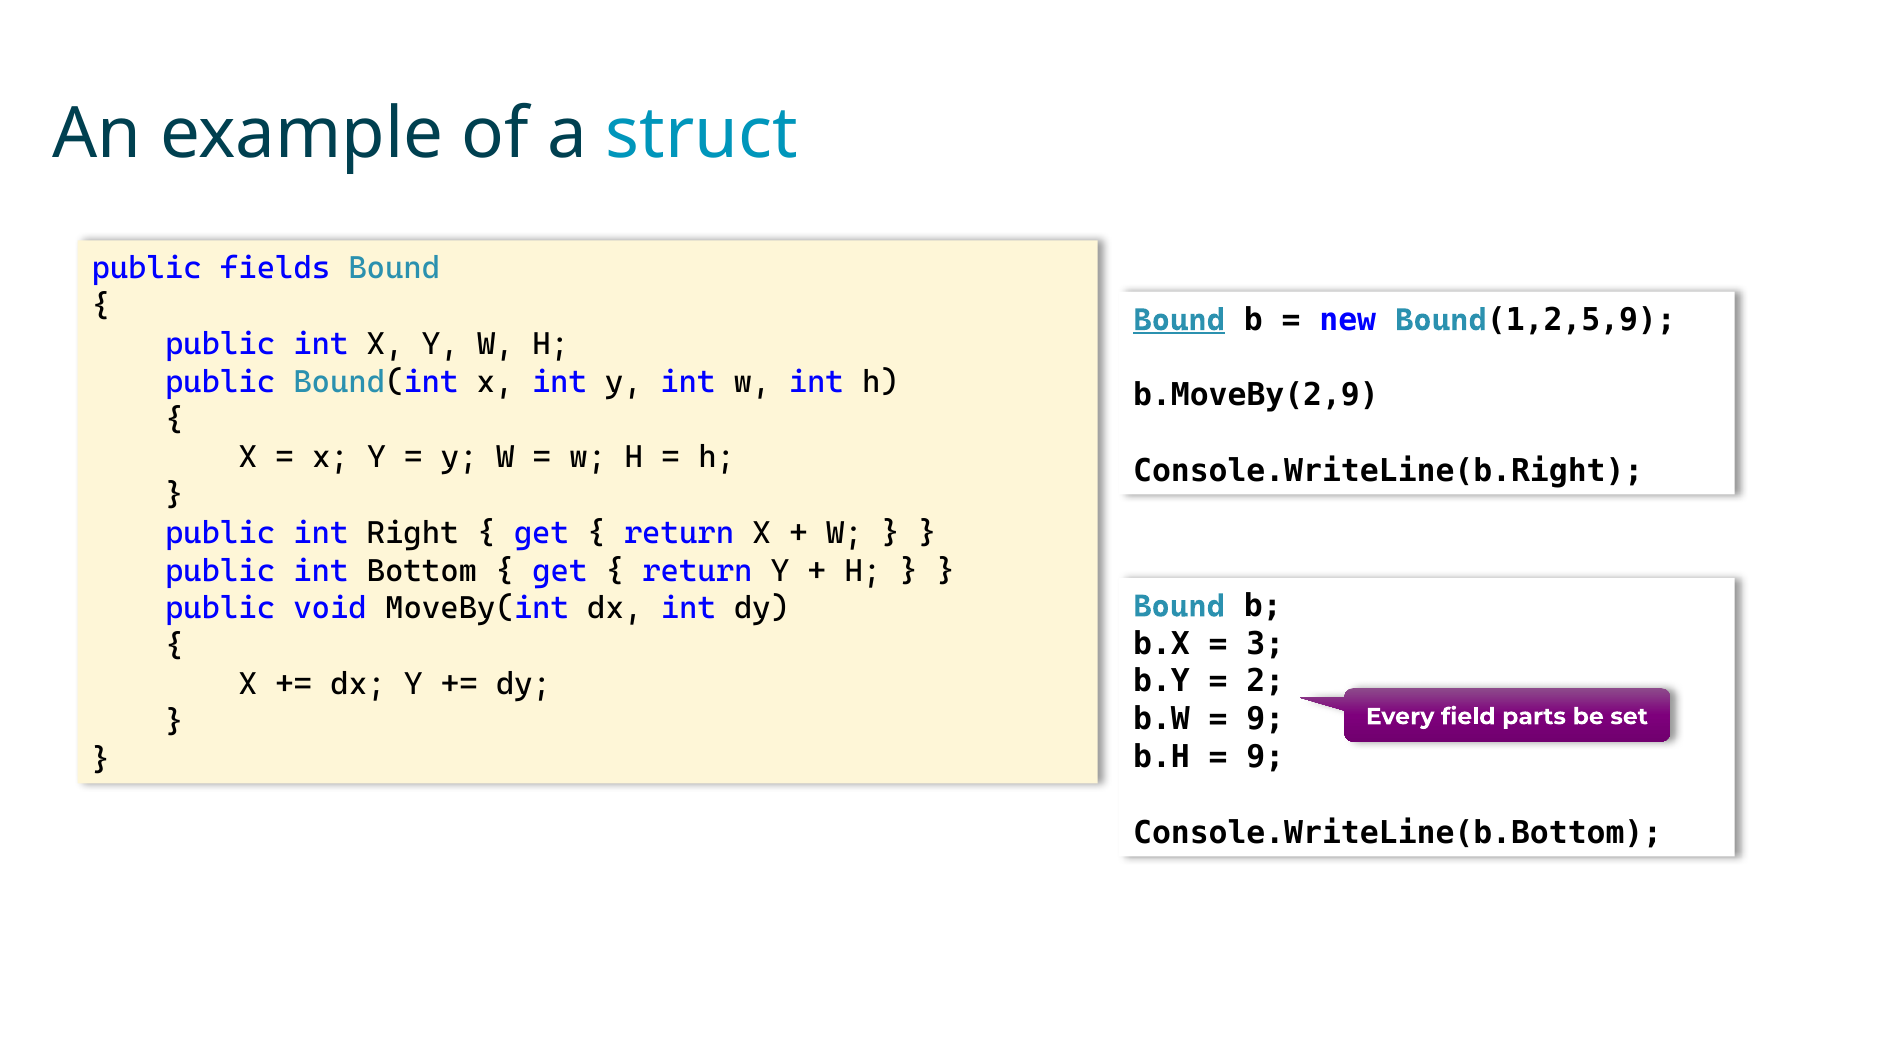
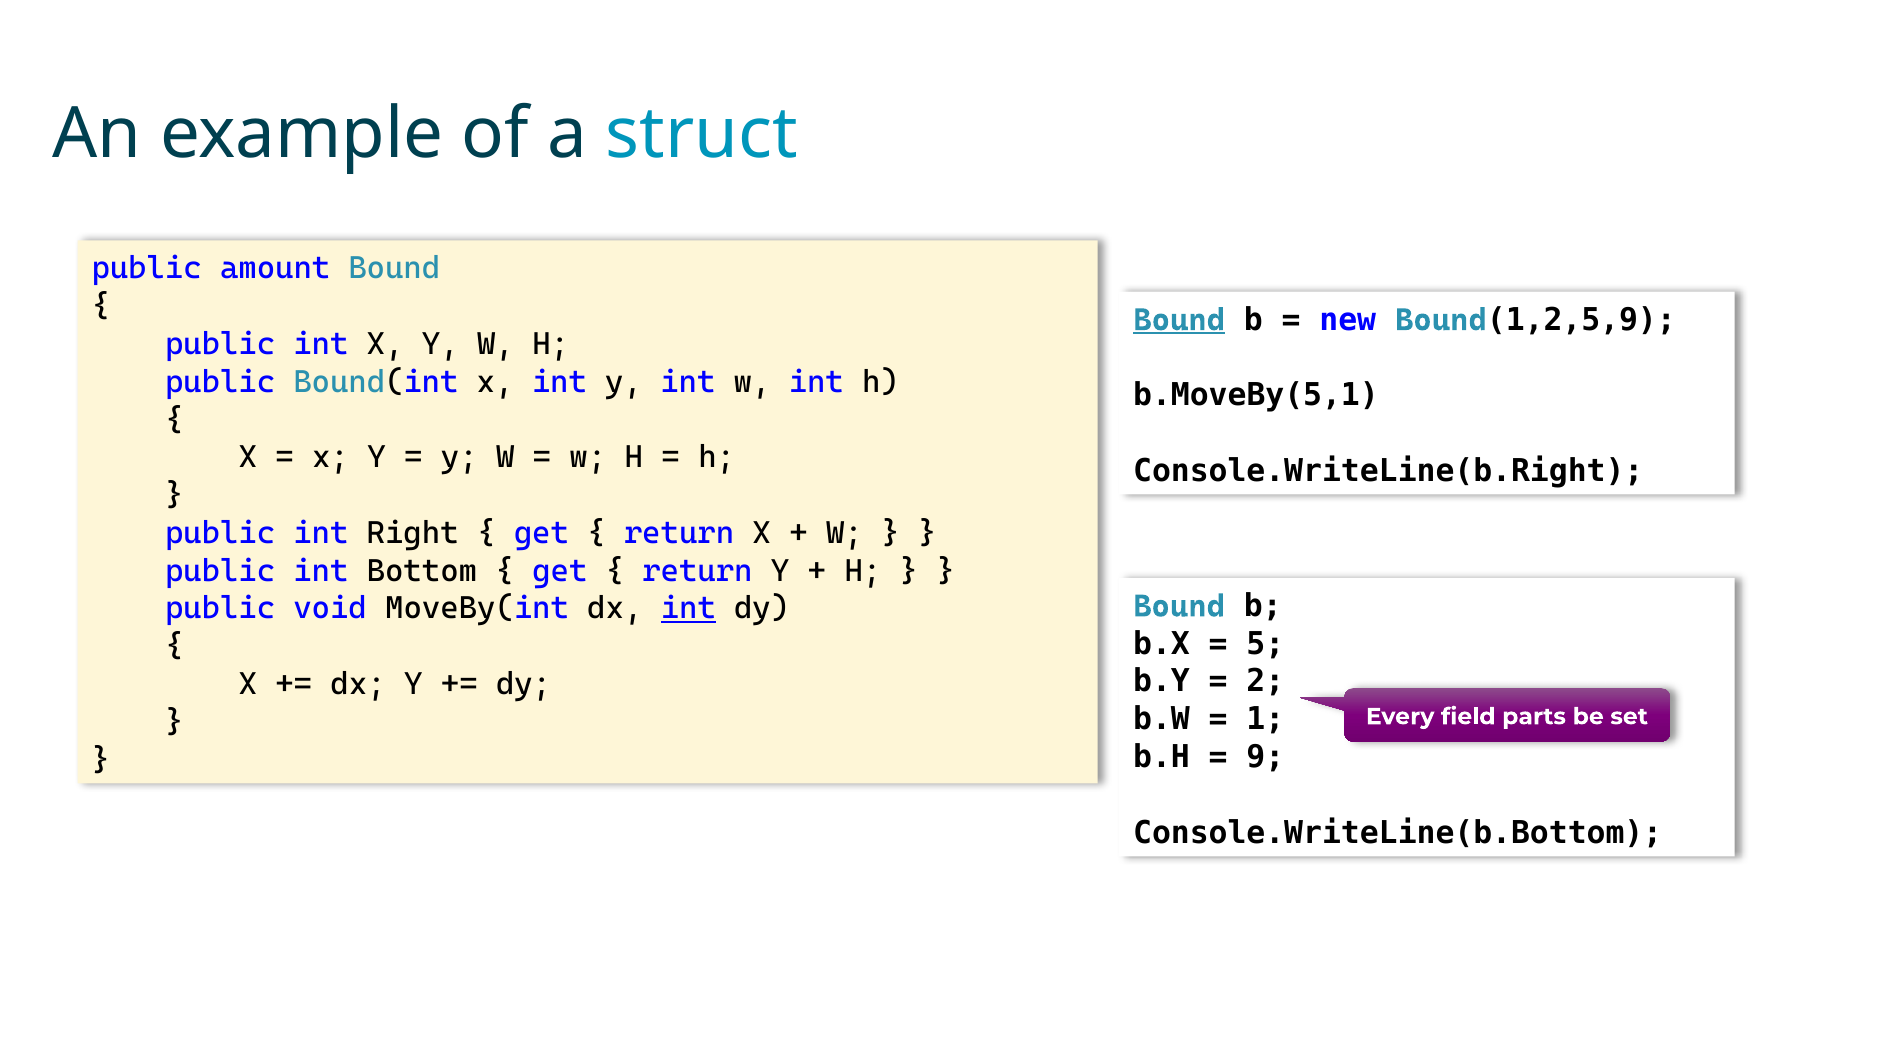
fields: fields -> amount
b.MoveBy(2,9: b.MoveBy(2,9 -> b.MoveBy(5,1
int at (688, 608) underline: none -> present
3: 3 -> 5
9 at (1265, 719): 9 -> 1
